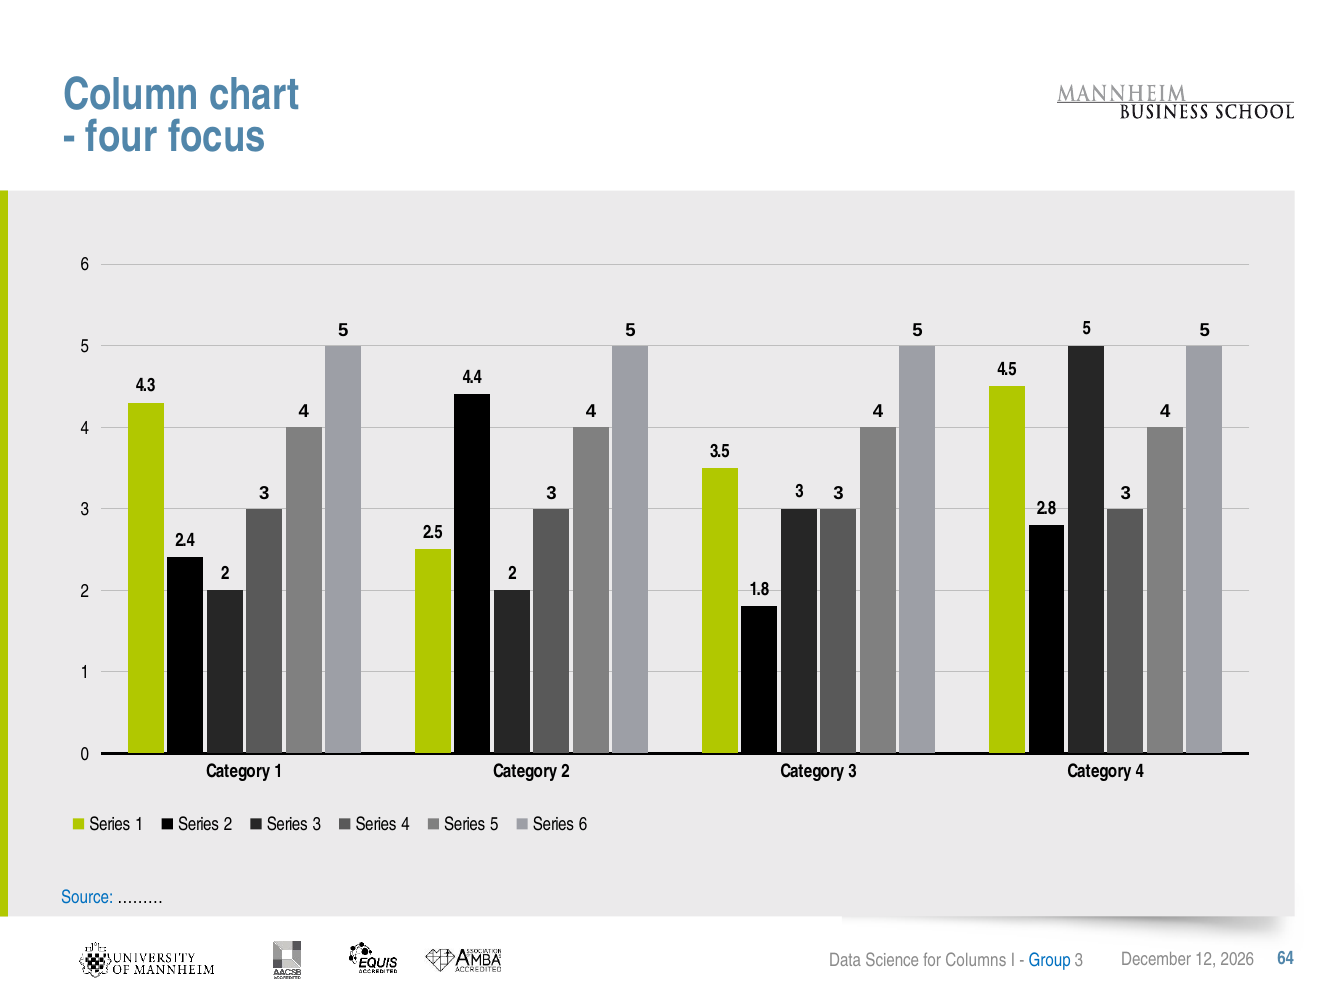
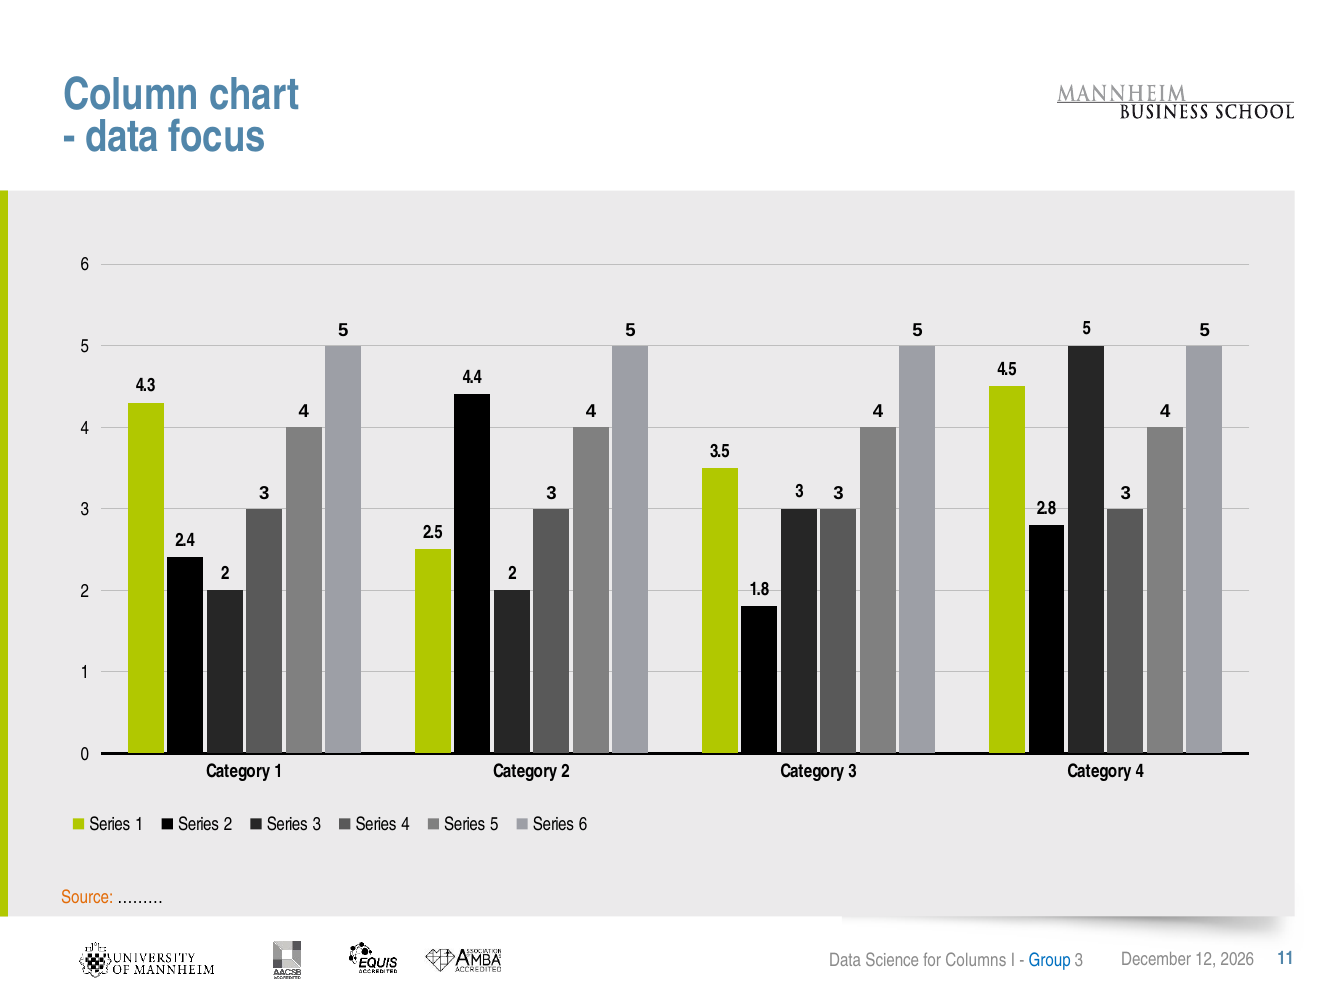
four at (122, 137): four -> data
Source colour: blue -> orange
64: 64 -> 11
